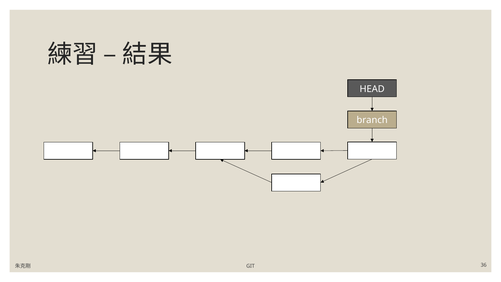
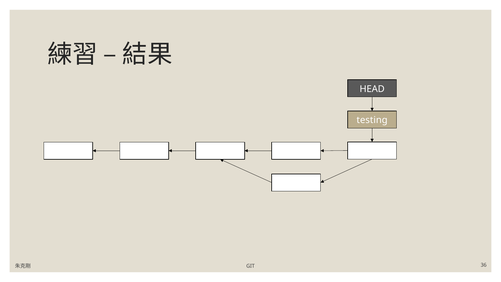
branch: branch -> testing
